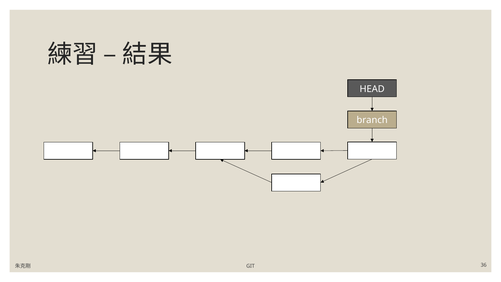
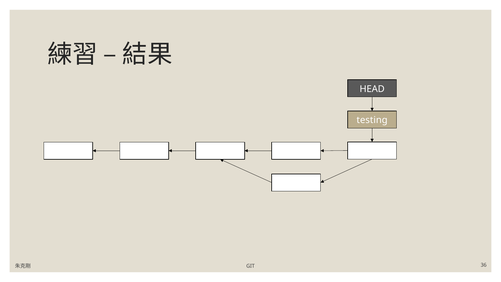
branch: branch -> testing
